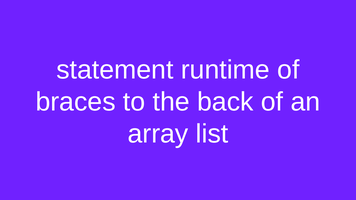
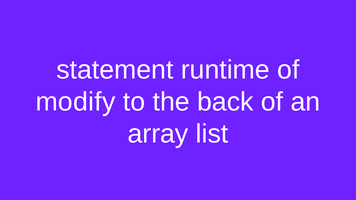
braces: braces -> modify
